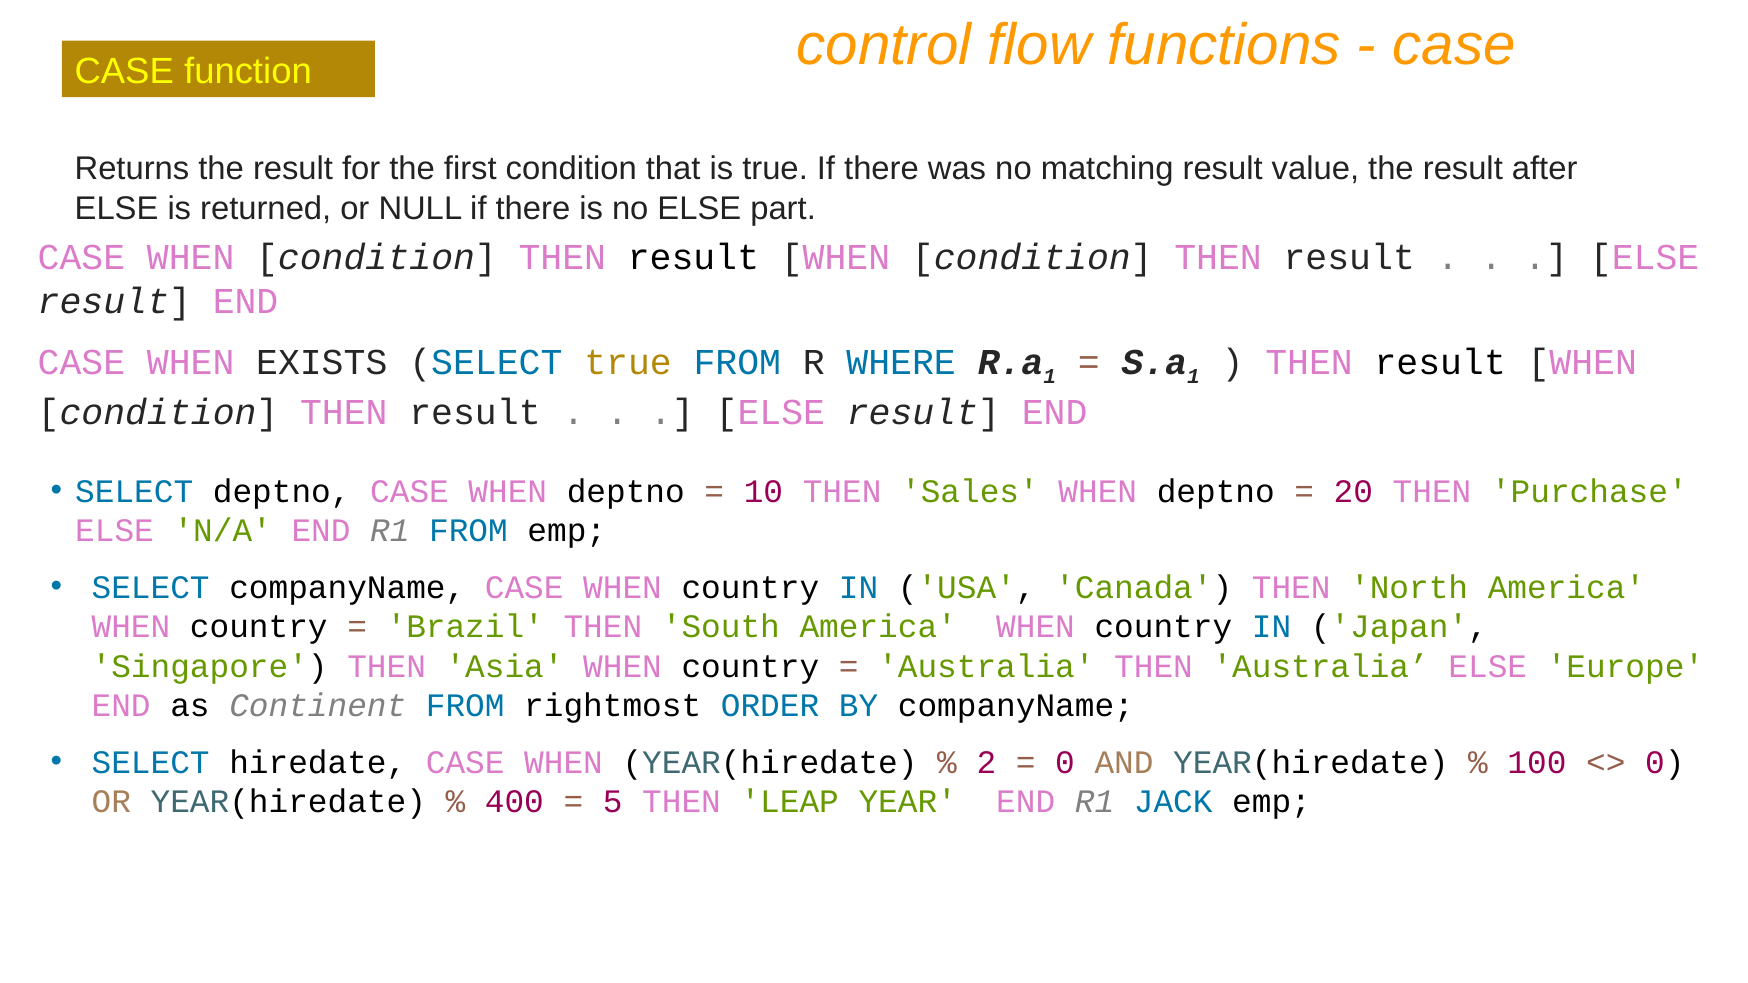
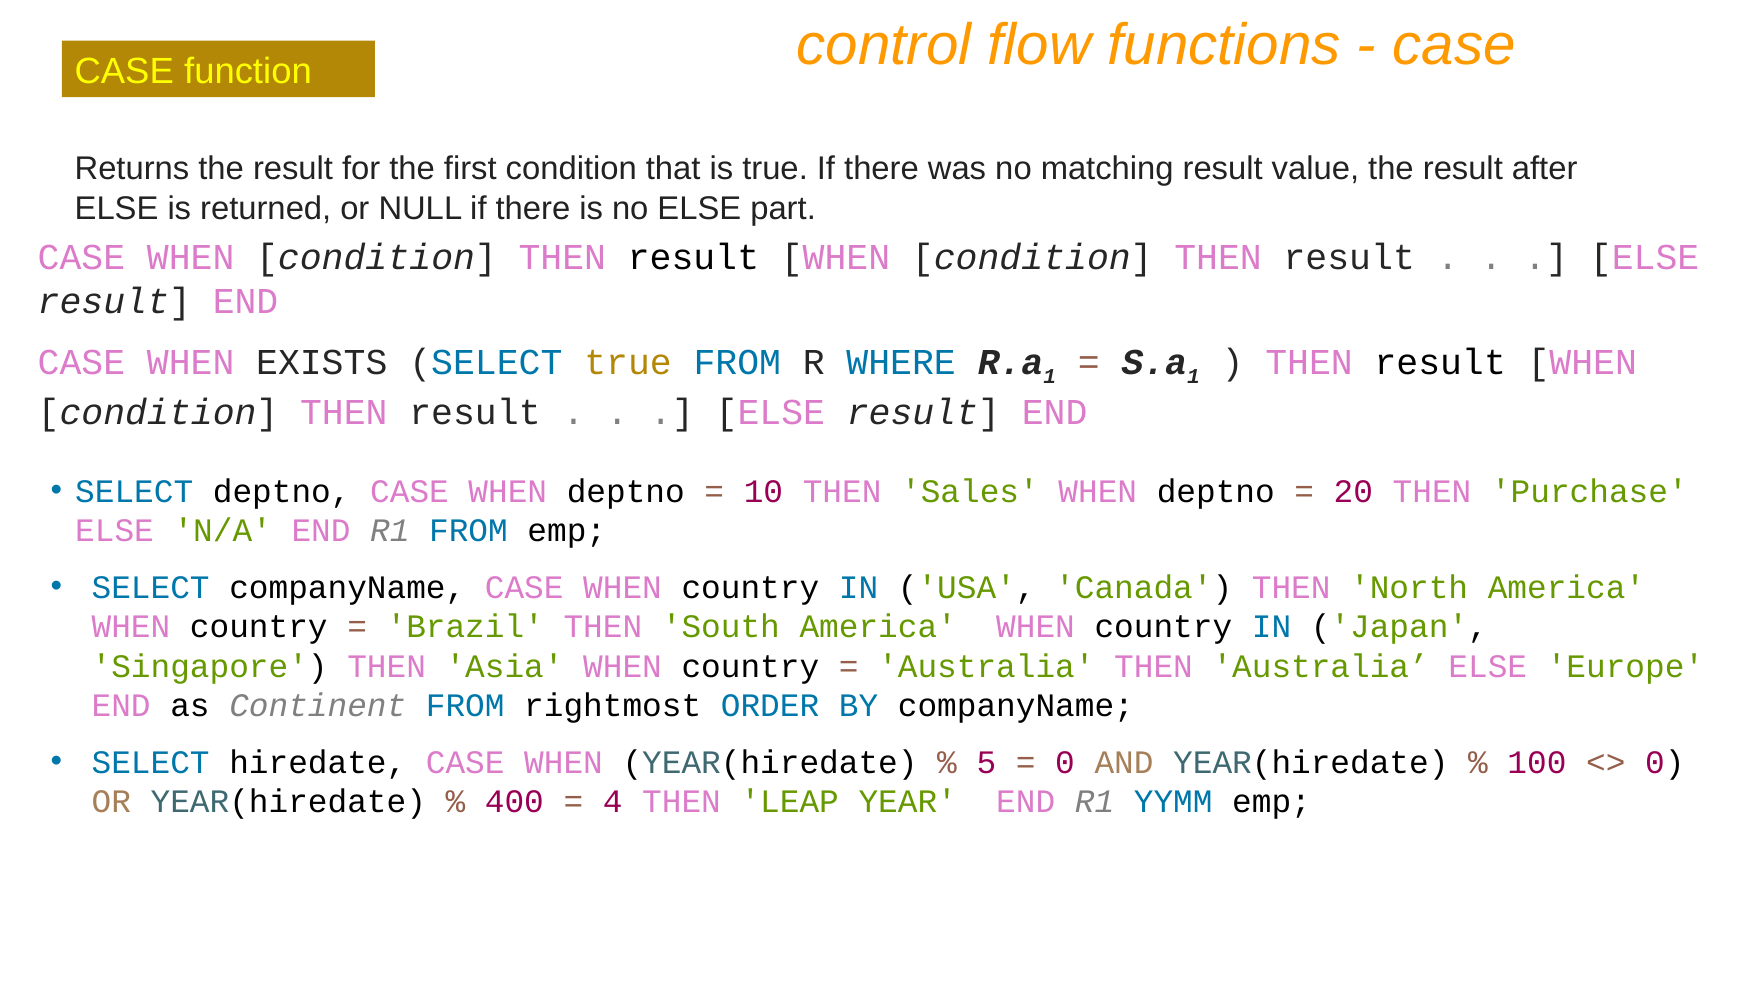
2: 2 -> 5
5: 5 -> 4
JACK: JACK -> YYMM
